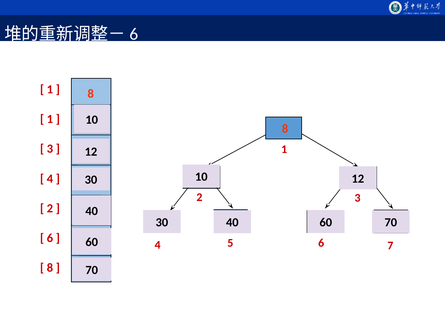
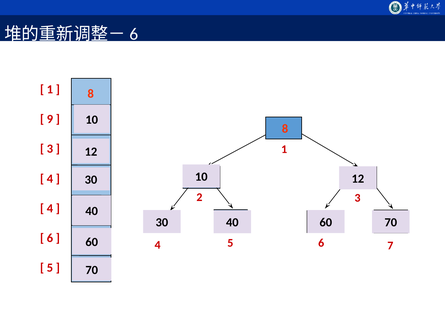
1 at (50, 119): 1 -> 9
2 at (50, 208): 2 -> 4
8 at (50, 267): 8 -> 5
